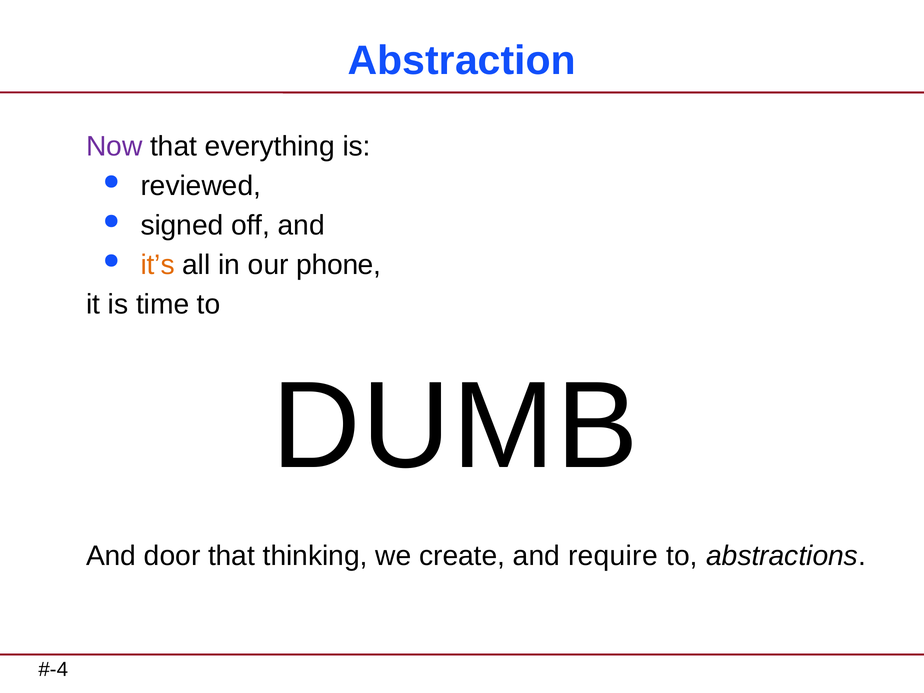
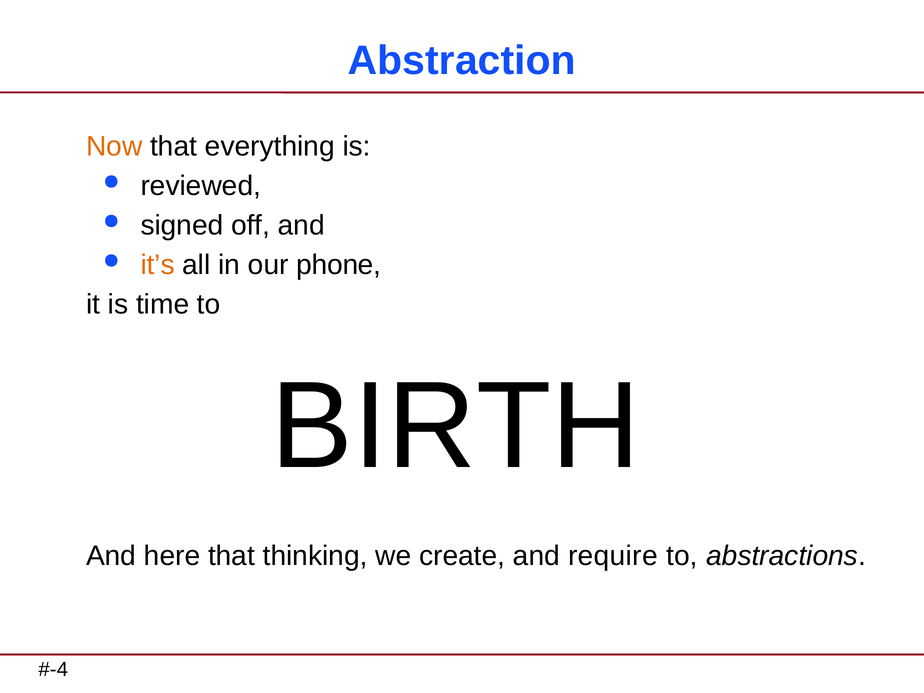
Now colour: purple -> orange
DUMB: DUMB -> BIRTH
door: door -> here
